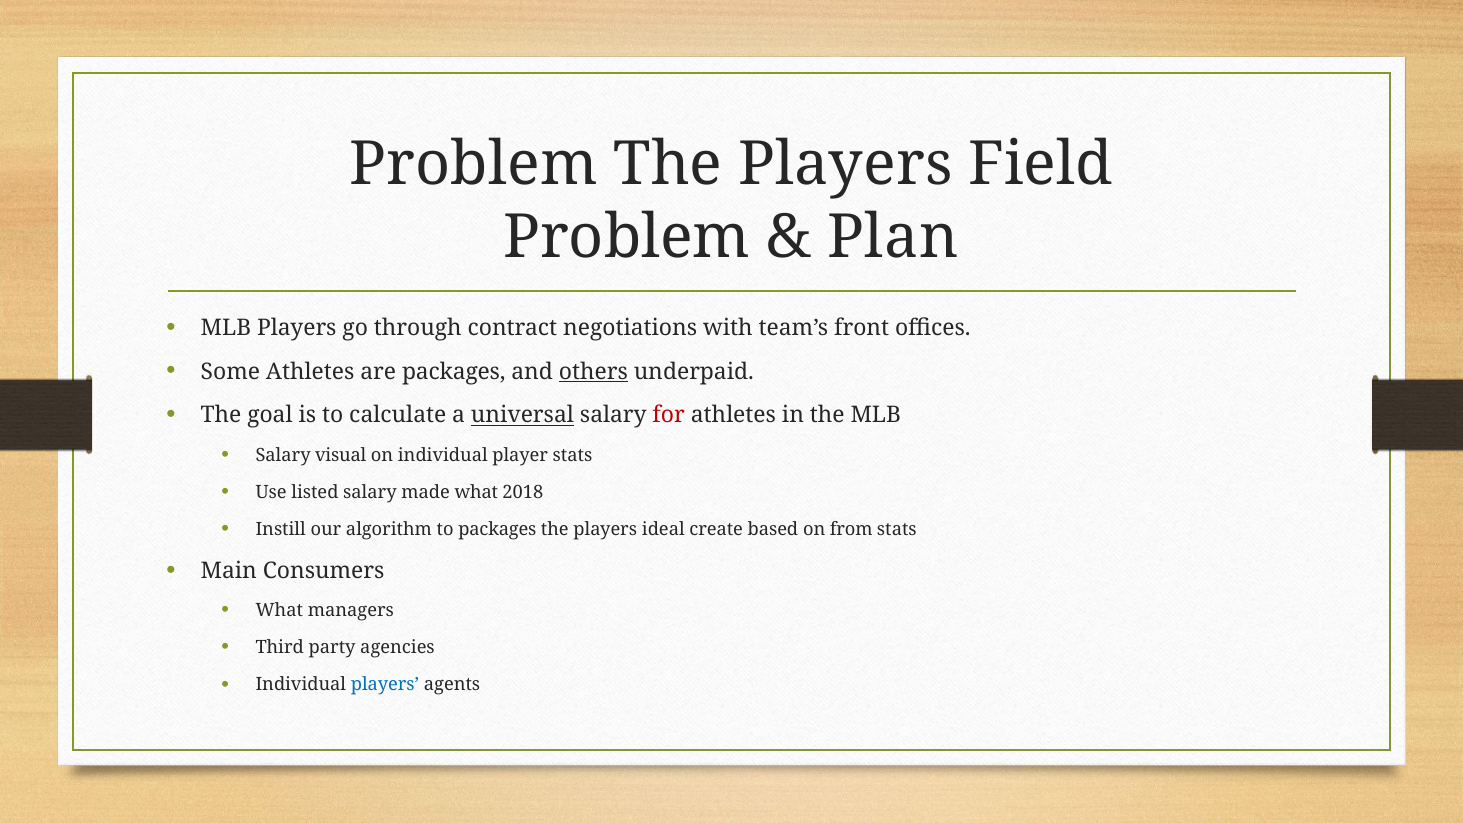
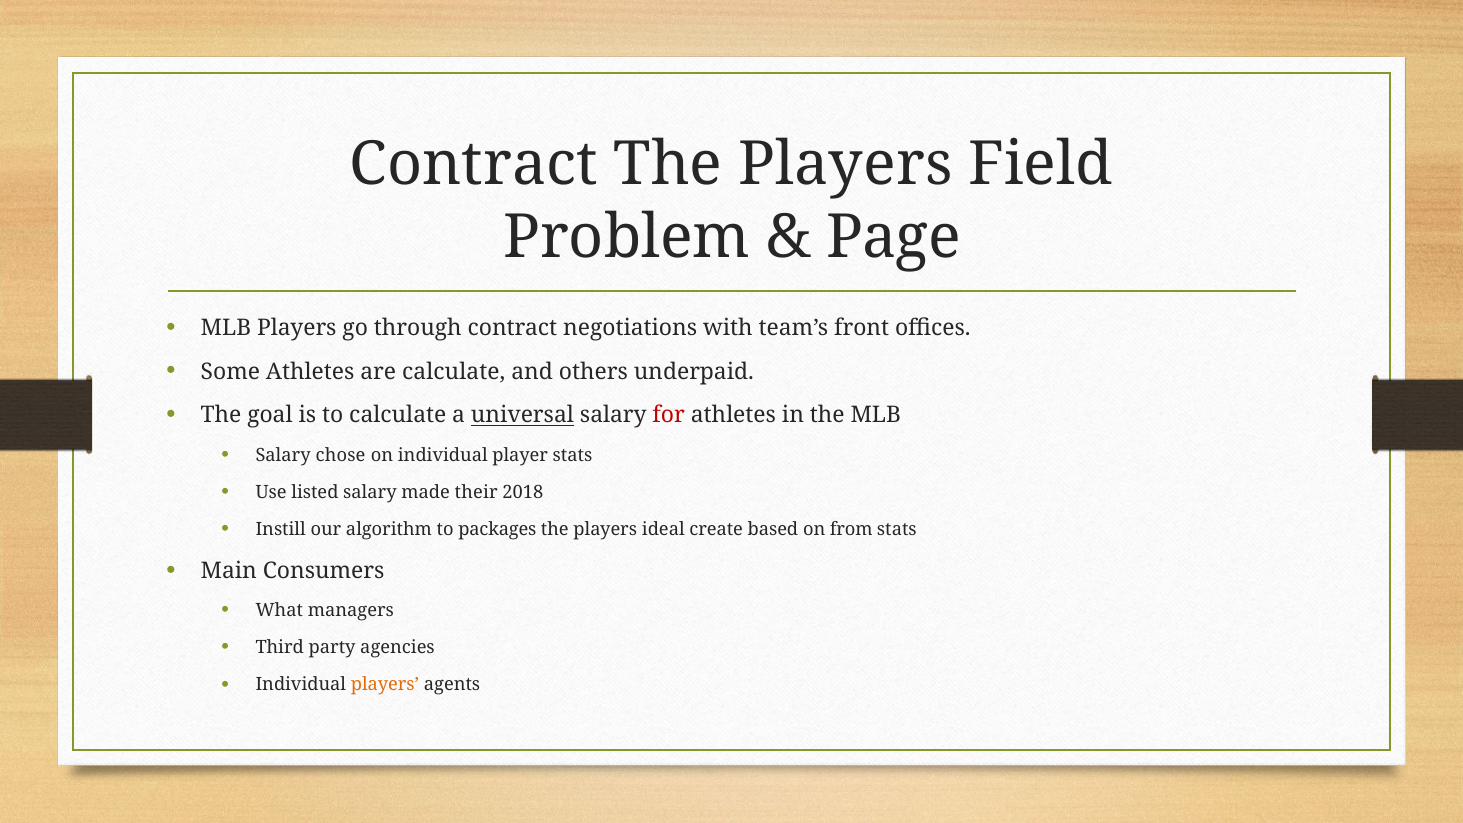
Problem at (474, 164): Problem -> Contract
Plan: Plan -> Page
are packages: packages -> calculate
others underline: present -> none
visual: visual -> chose
made what: what -> their
players at (385, 685) colour: blue -> orange
